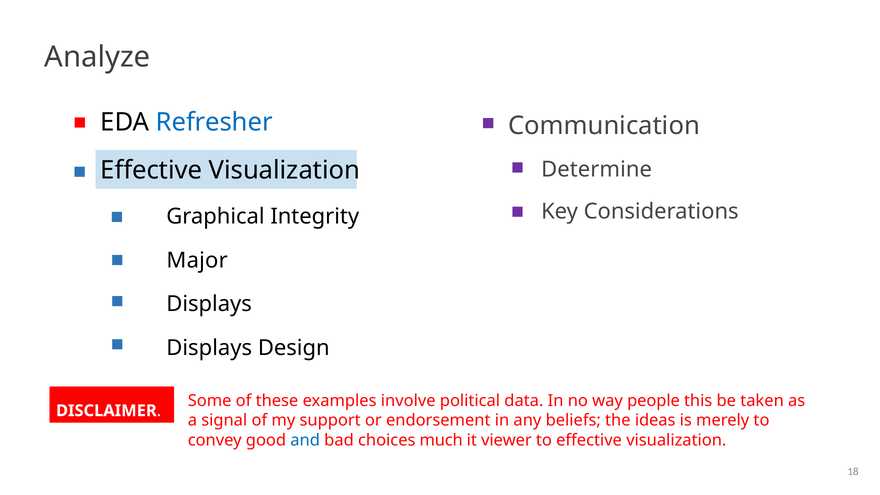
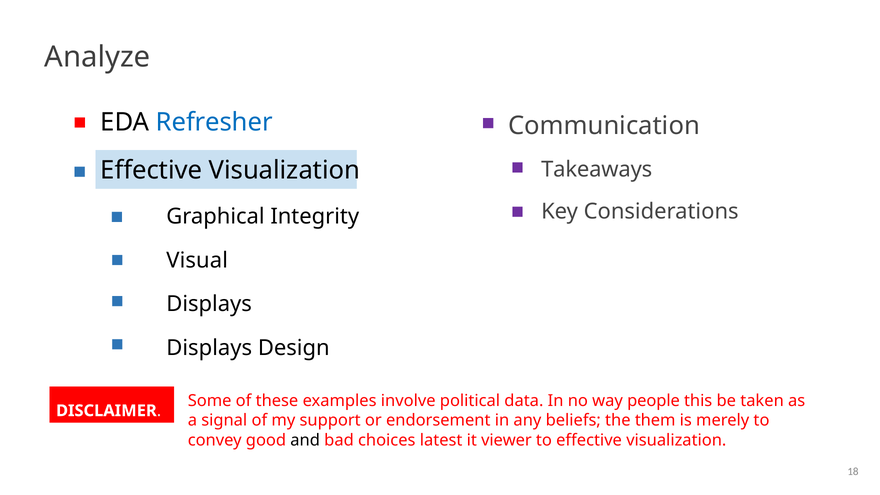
Determine: Determine -> Takeaways
Major: Major -> Visual
ideas: ideas -> them
and colour: blue -> black
much: much -> latest
